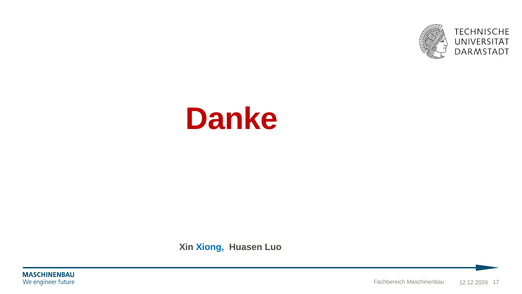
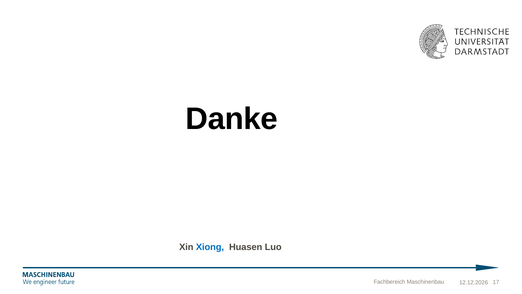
Danke colour: red -> black
